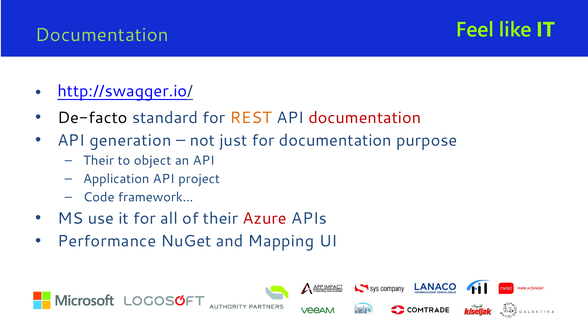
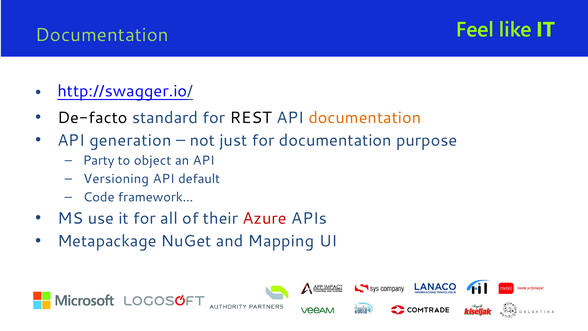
REST colour: orange -> black
documentation at (365, 118) colour: red -> orange
Their at (99, 160): Their -> Party
Application: Application -> Versioning
project: project -> default
Performance: Performance -> Metapackage
